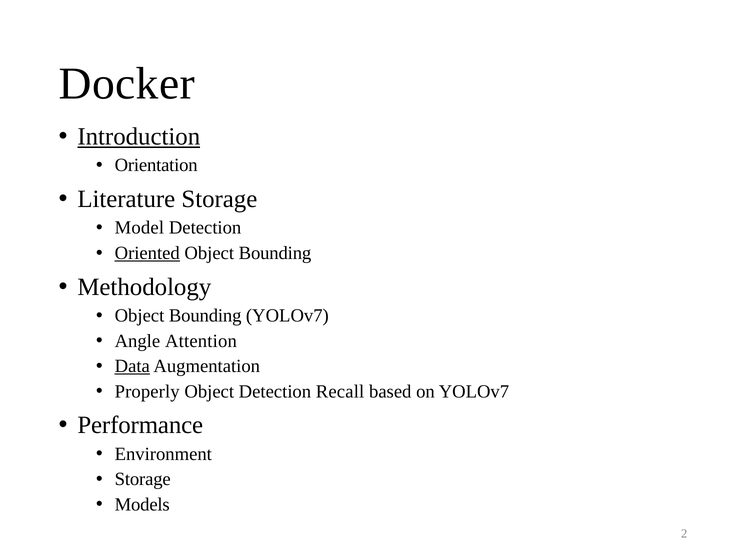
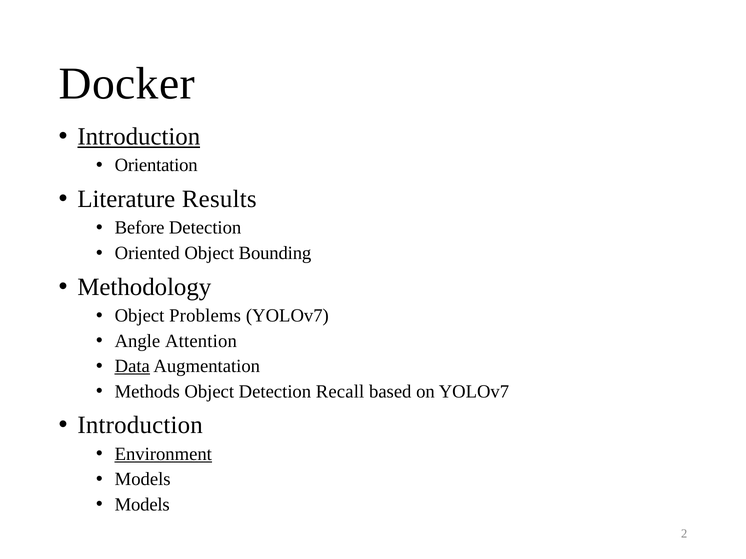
Literature Storage: Storage -> Results
Model: Model -> Before
Oriented underline: present -> none
Bounding at (205, 316): Bounding -> Problems
Properly: Properly -> Methods
Performance at (140, 426): Performance -> Introduction
Environment underline: none -> present
Storage at (143, 480): Storage -> Models
